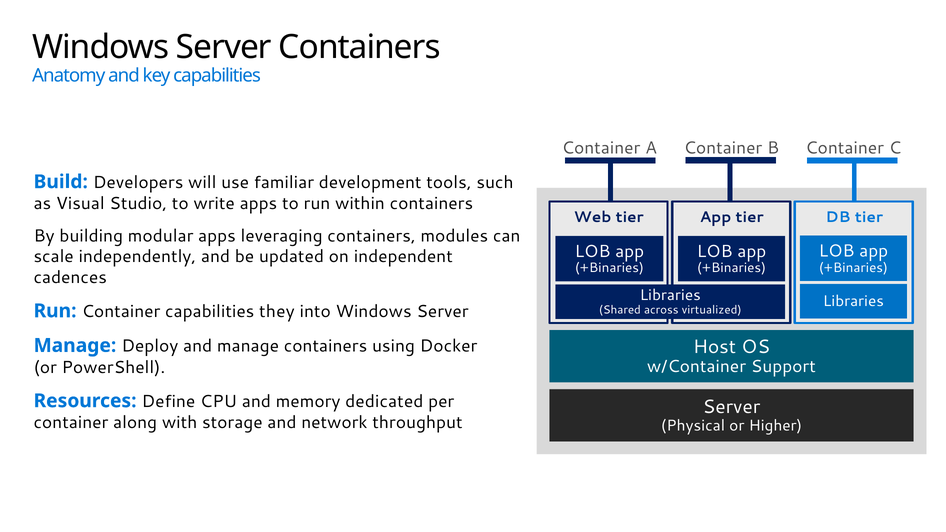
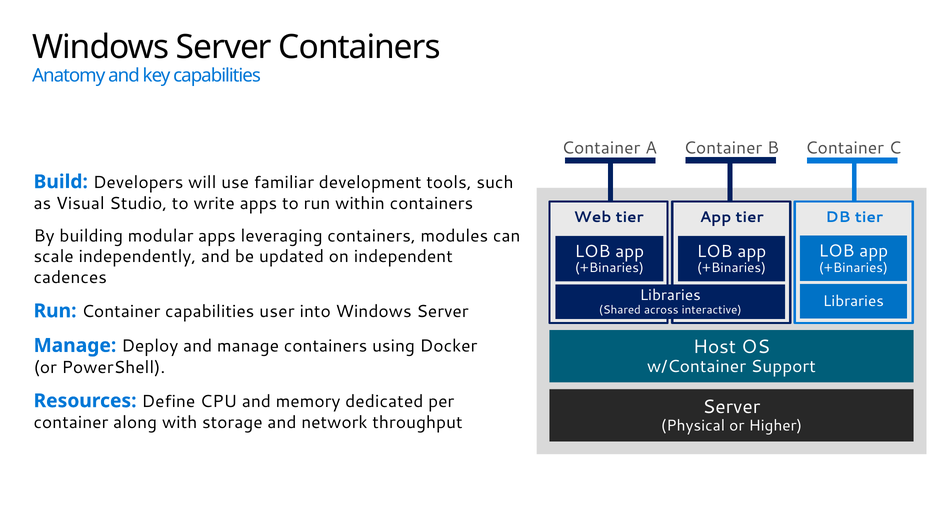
virtualized: virtualized -> interactive
they: they -> user
